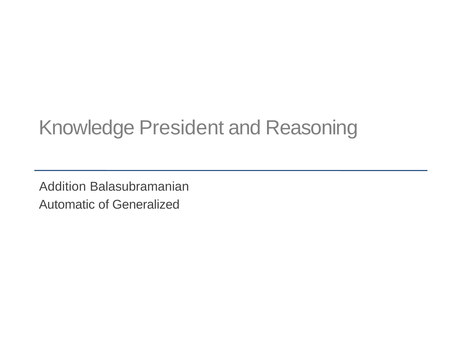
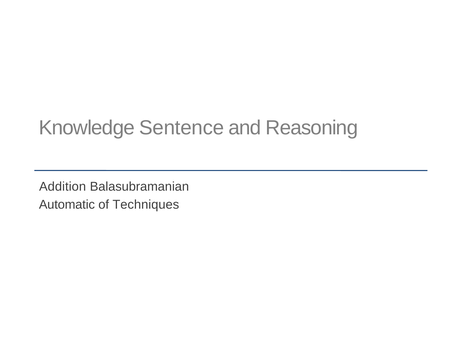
President: President -> Sentence
Generalized: Generalized -> Techniques
